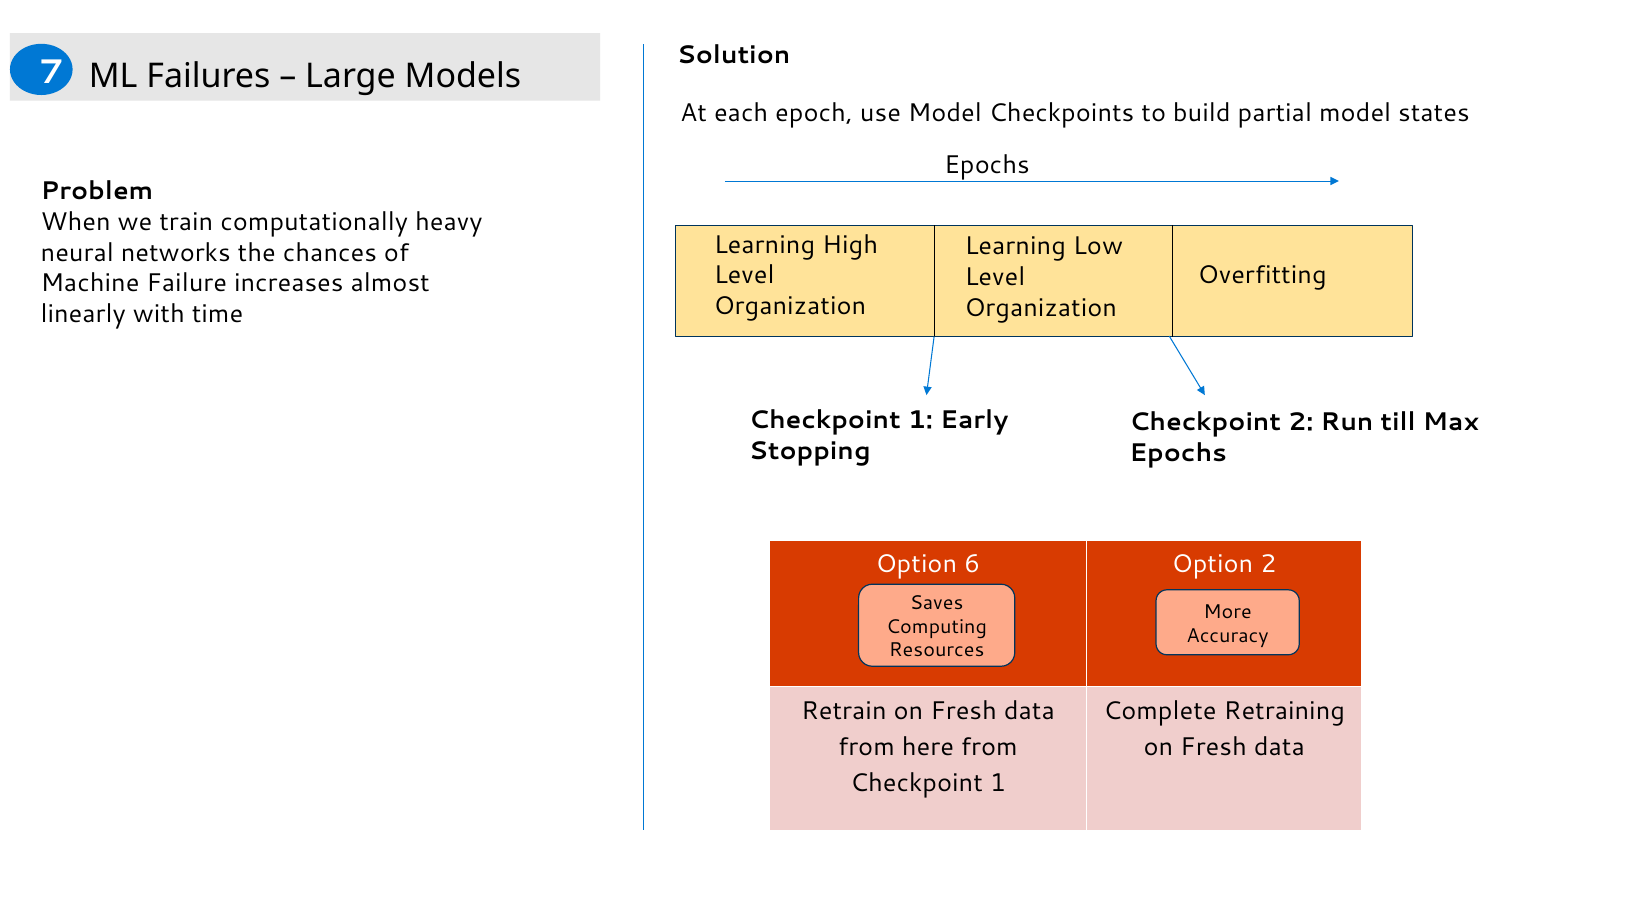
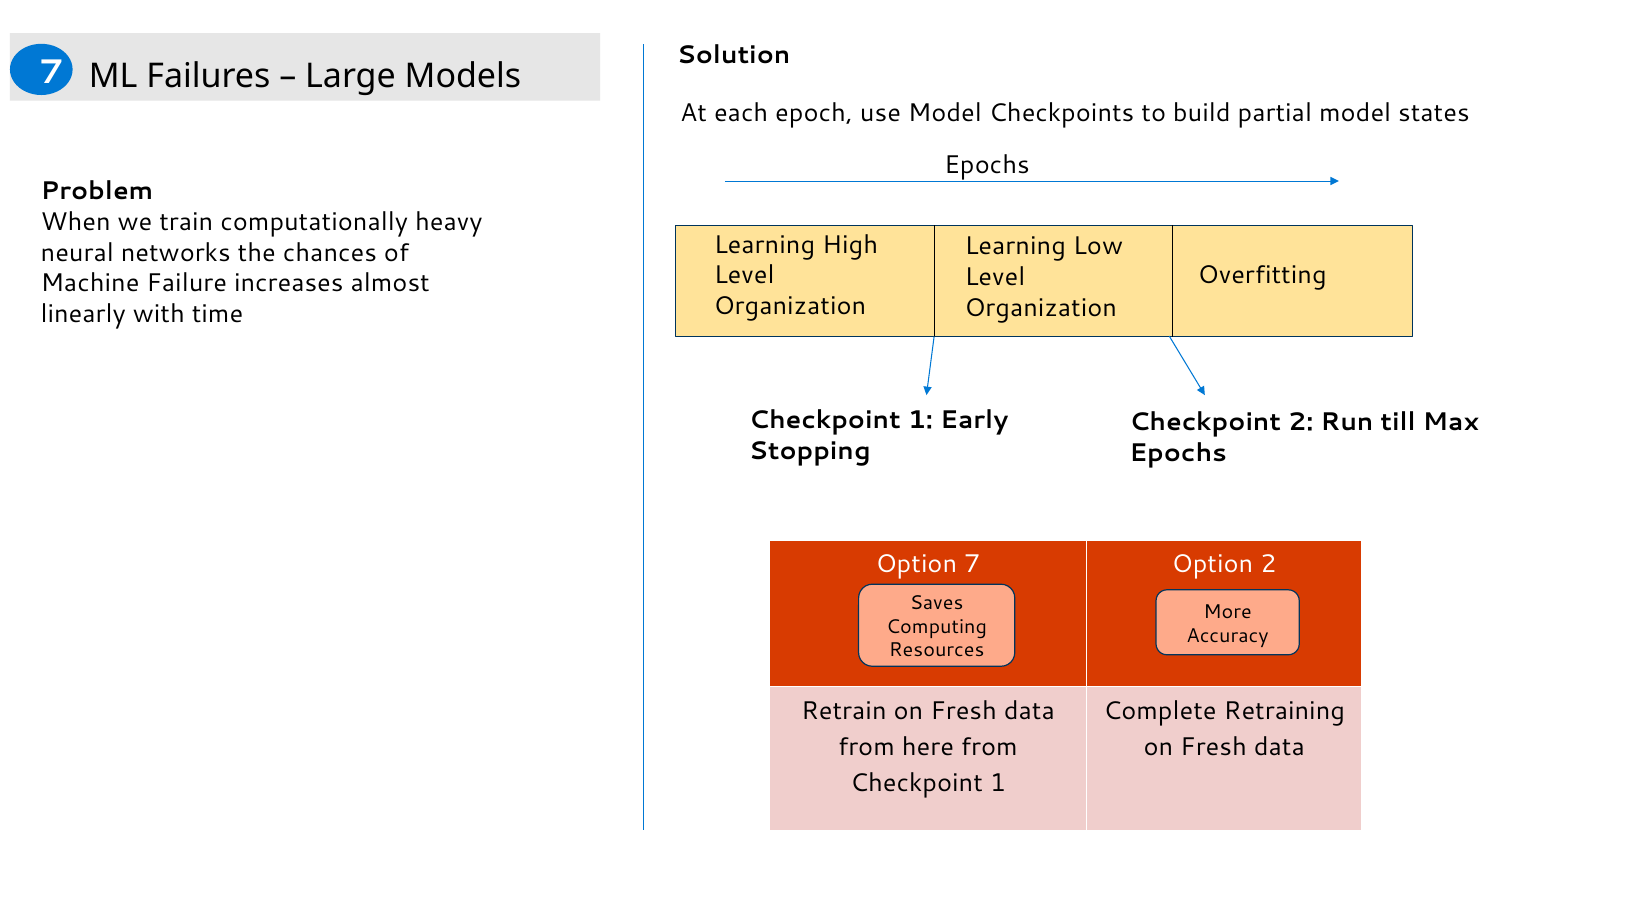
Option 6: 6 -> 7
